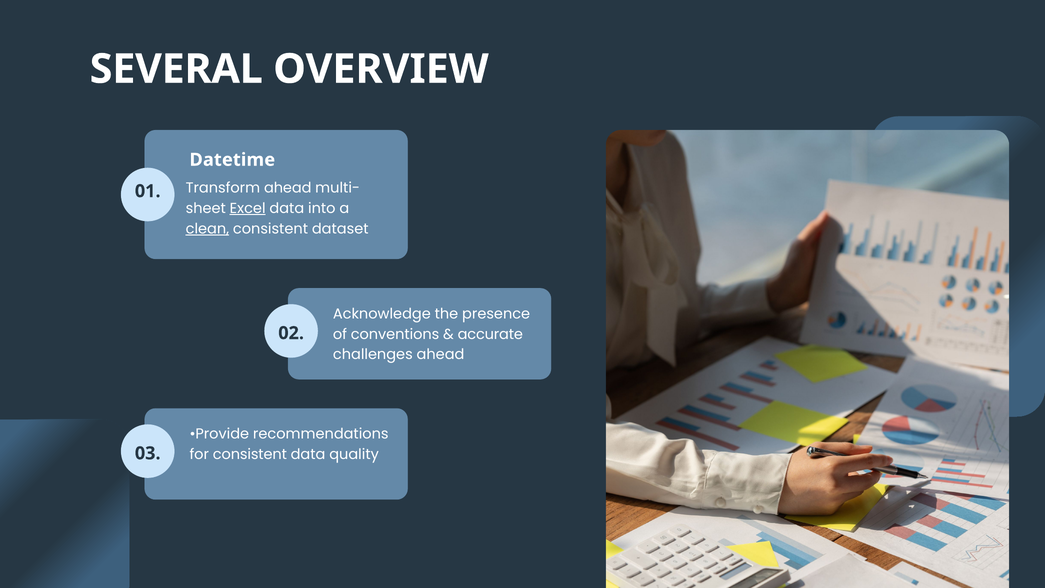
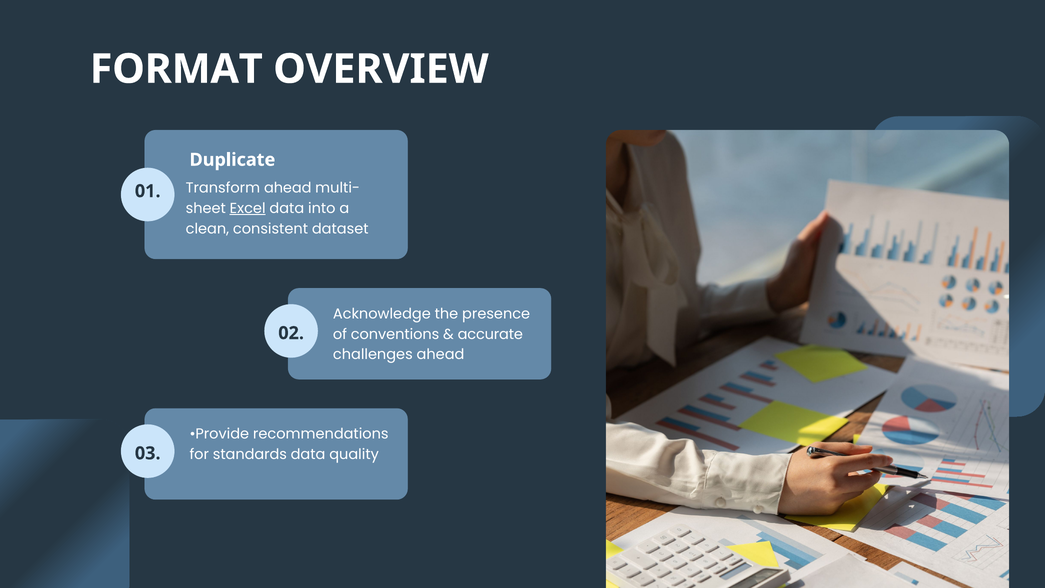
SEVERAL: SEVERAL -> FORMAT
Datetime: Datetime -> Duplicate
clean underline: present -> none
for consistent: consistent -> standards
